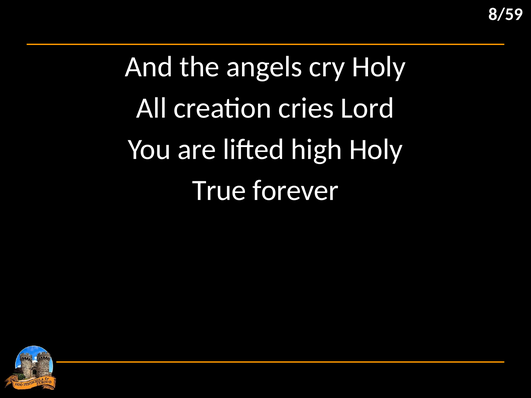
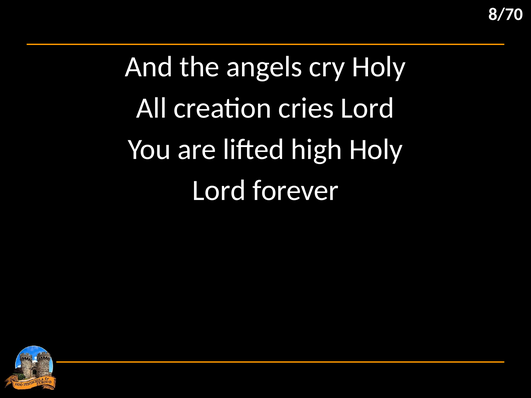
8/59: 8/59 -> 8/70
True at (219, 191): True -> Lord
